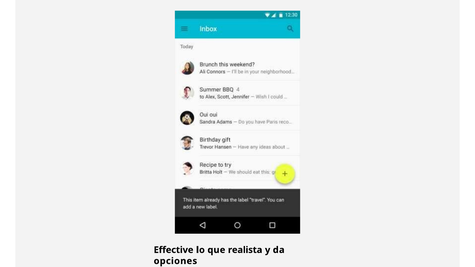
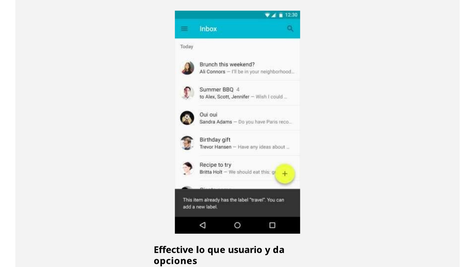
realista: realista -> usuario
